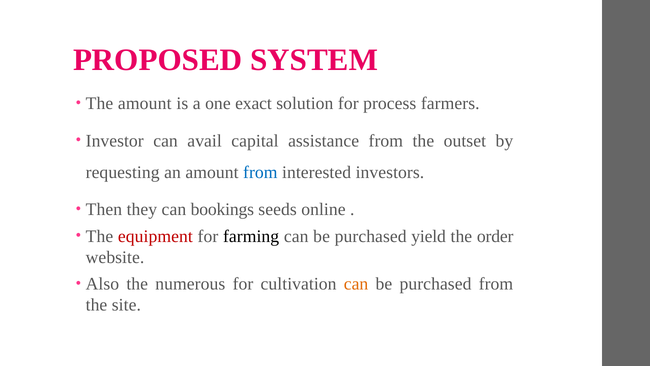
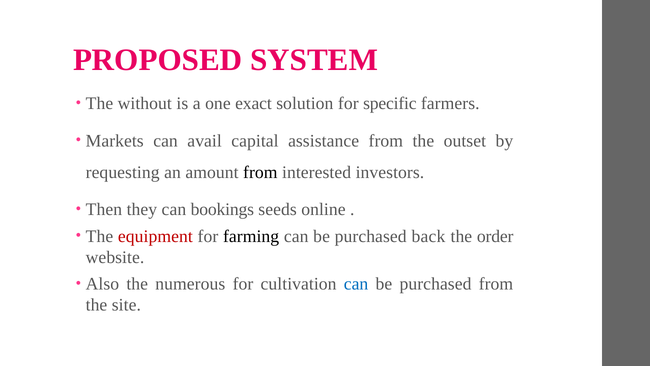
The amount: amount -> without
process: process -> specific
Investor: Investor -> Markets
from at (260, 172) colour: blue -> black
yield: yield -> back
can at (356, 284) colour: orange -> blue
